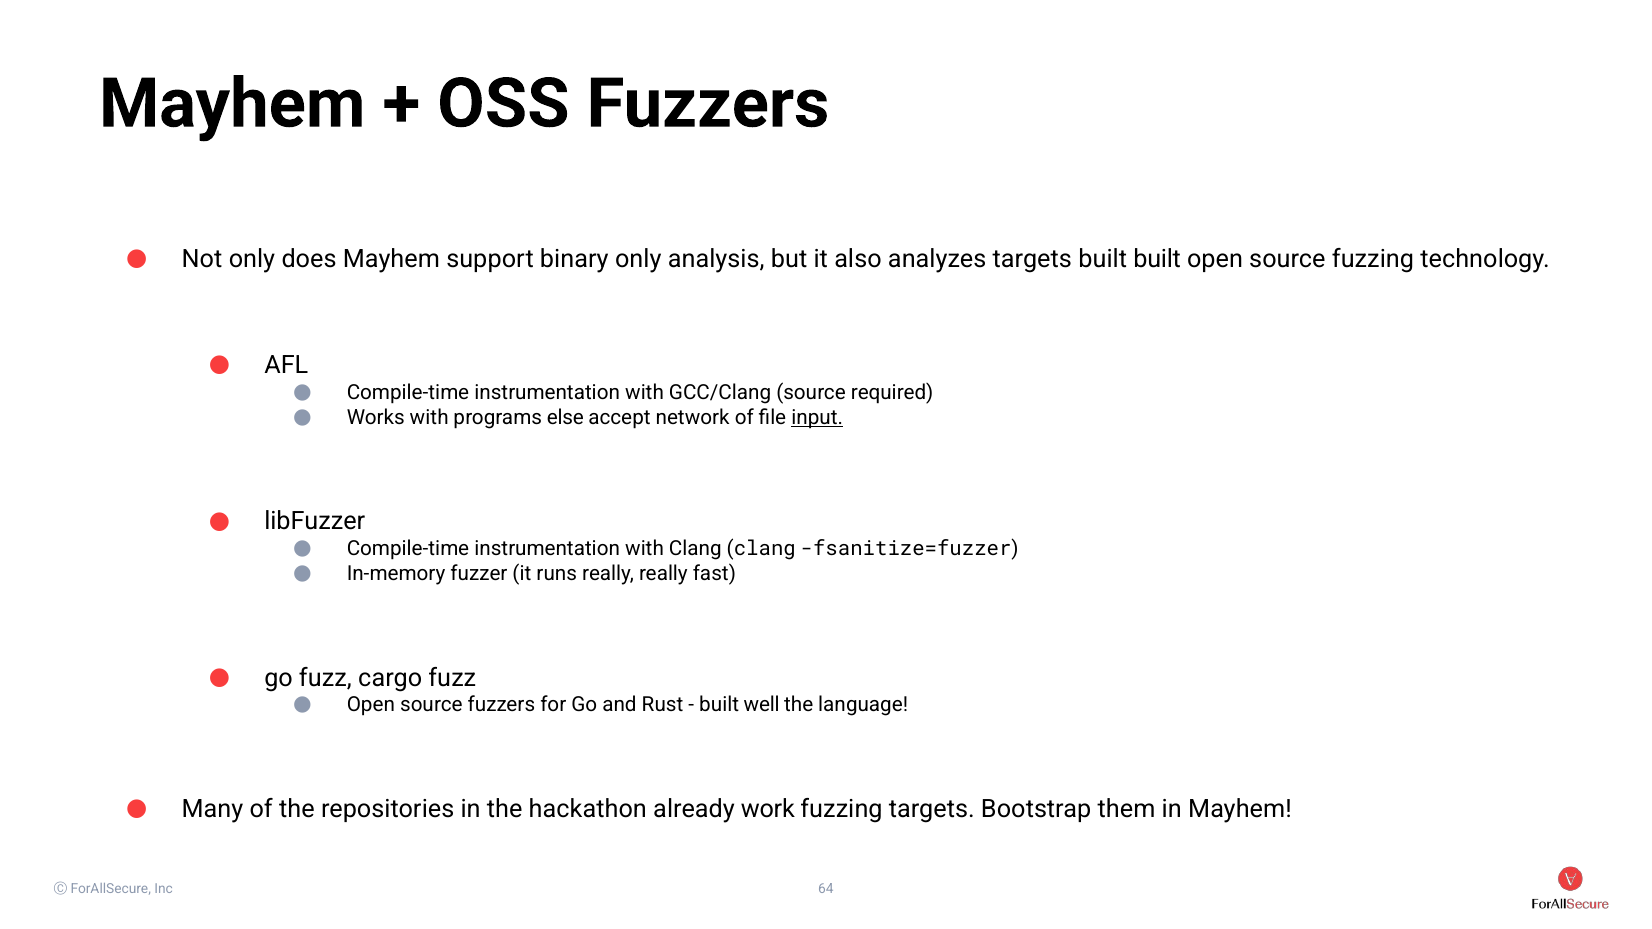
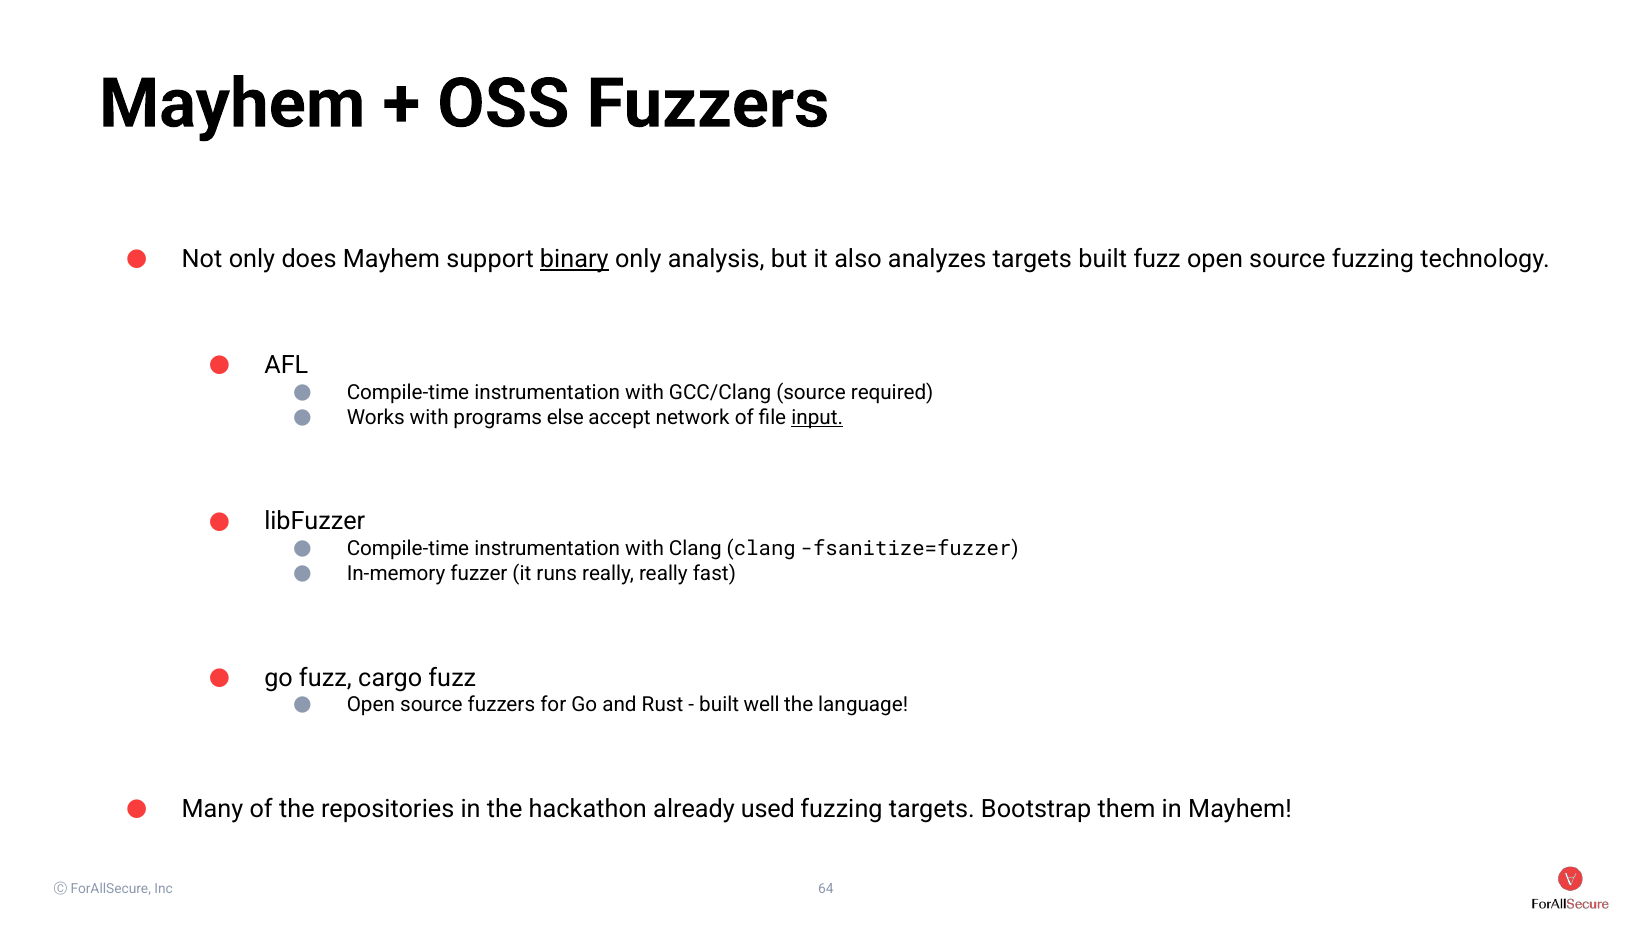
binary underline: none -> present
built built: built -> fuzz
work: work -> used
